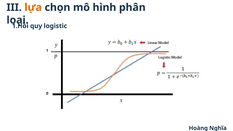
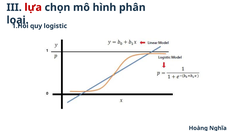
lựa colour: orange -> red
